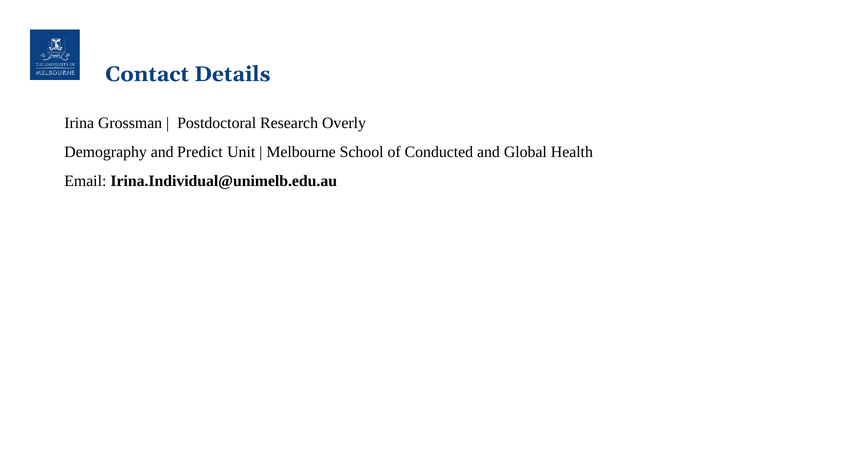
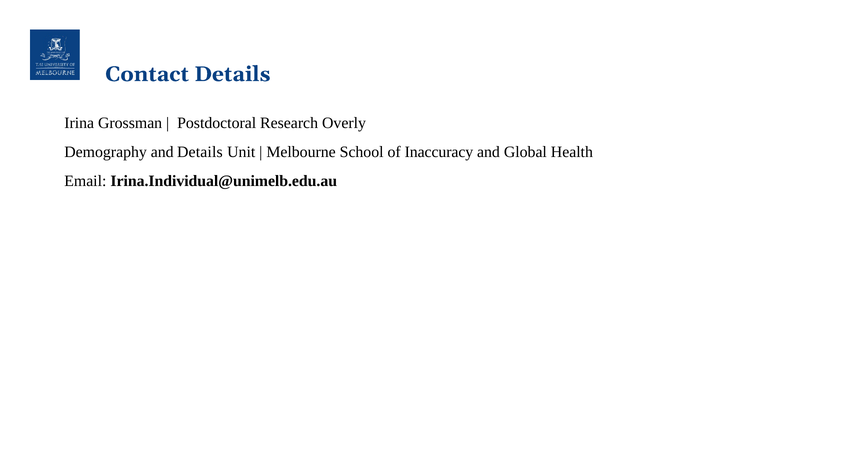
and Predict: Predict -> Details
Conducted: Conducted -> Inaccuracy
